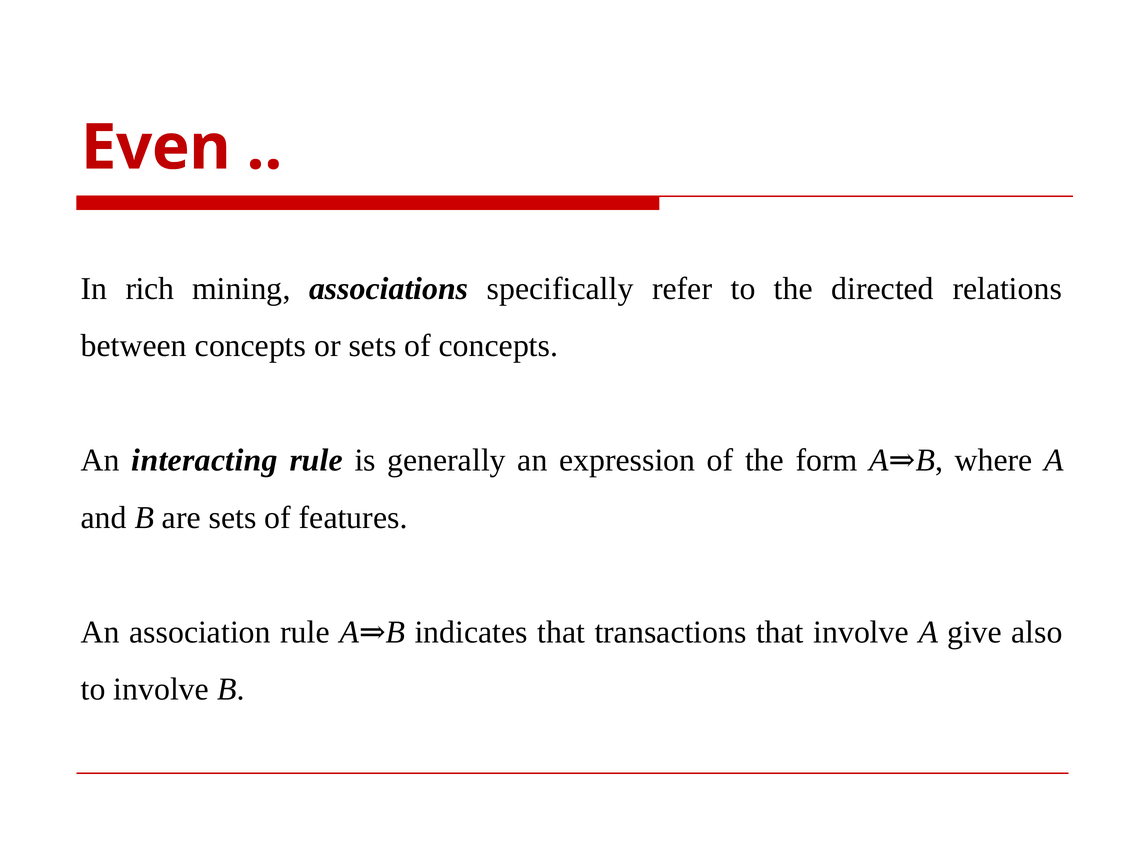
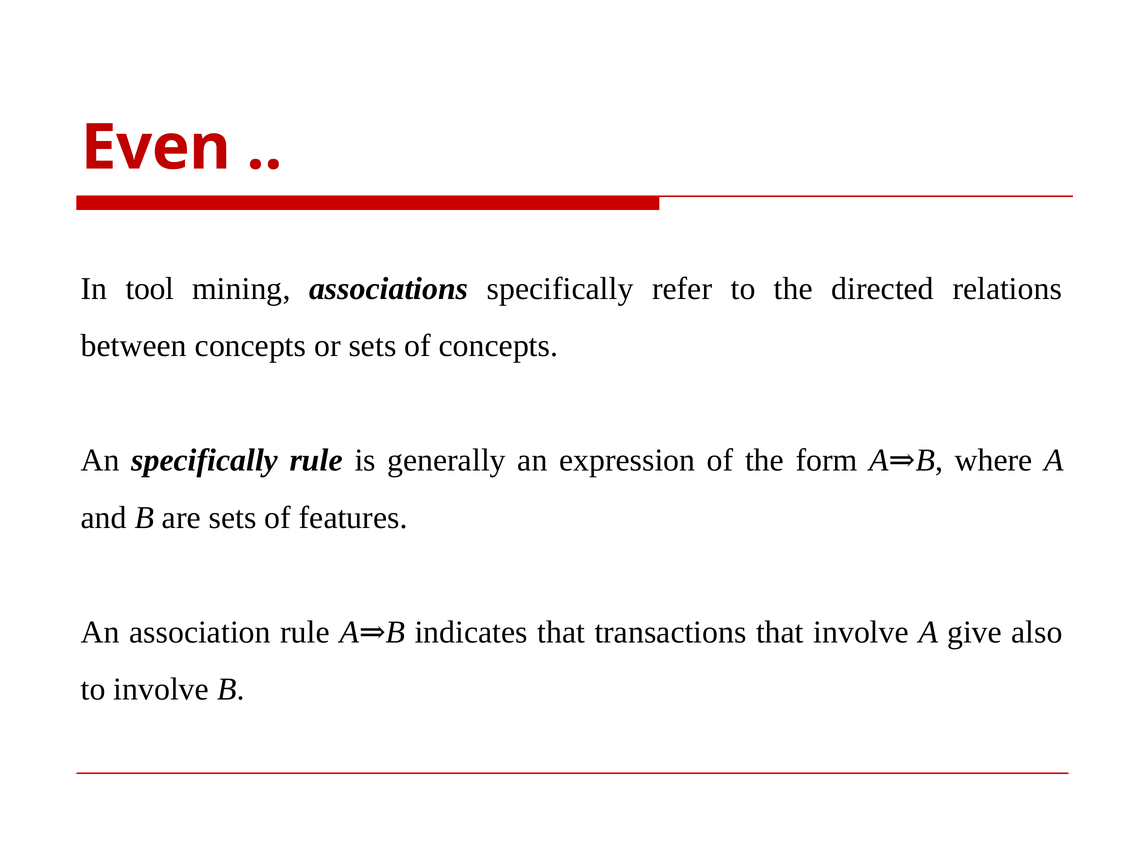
rich: rich -> tool
An interacting: interacting -> specifically
